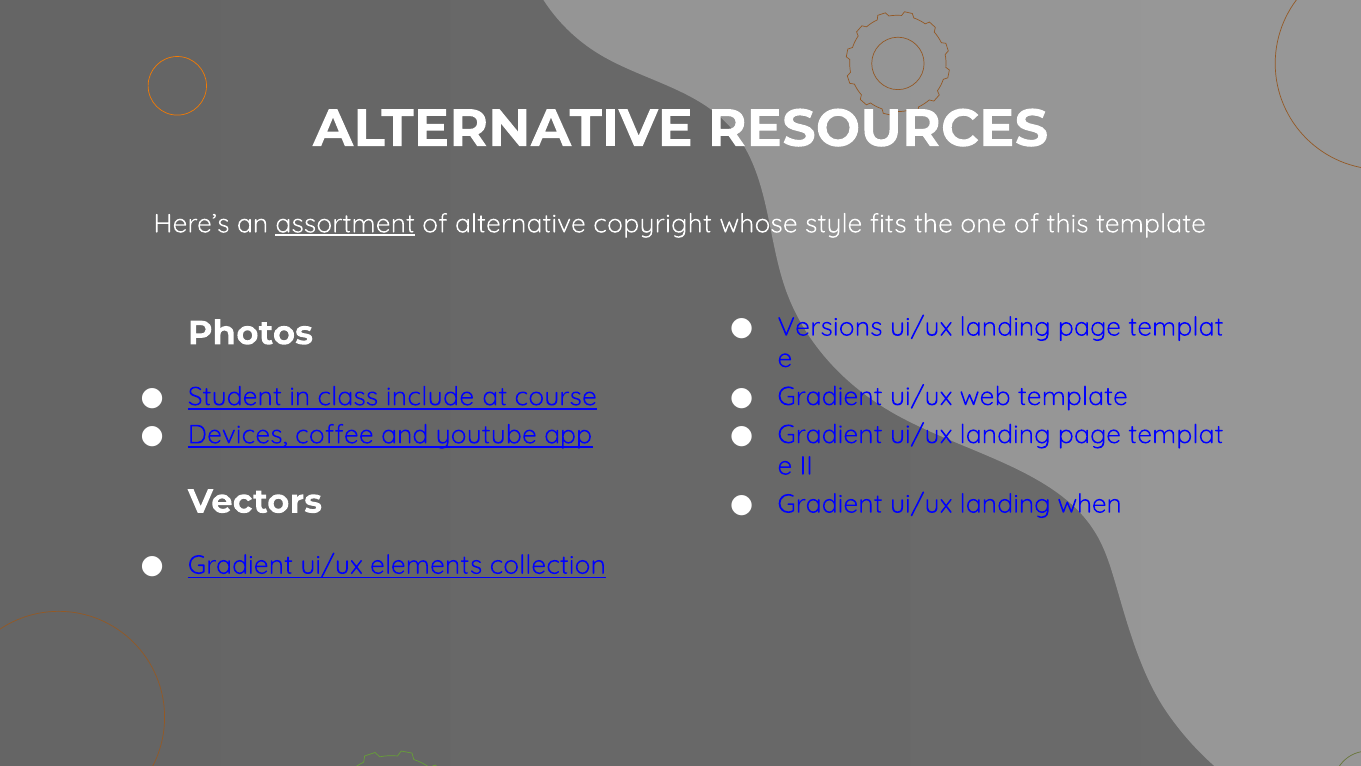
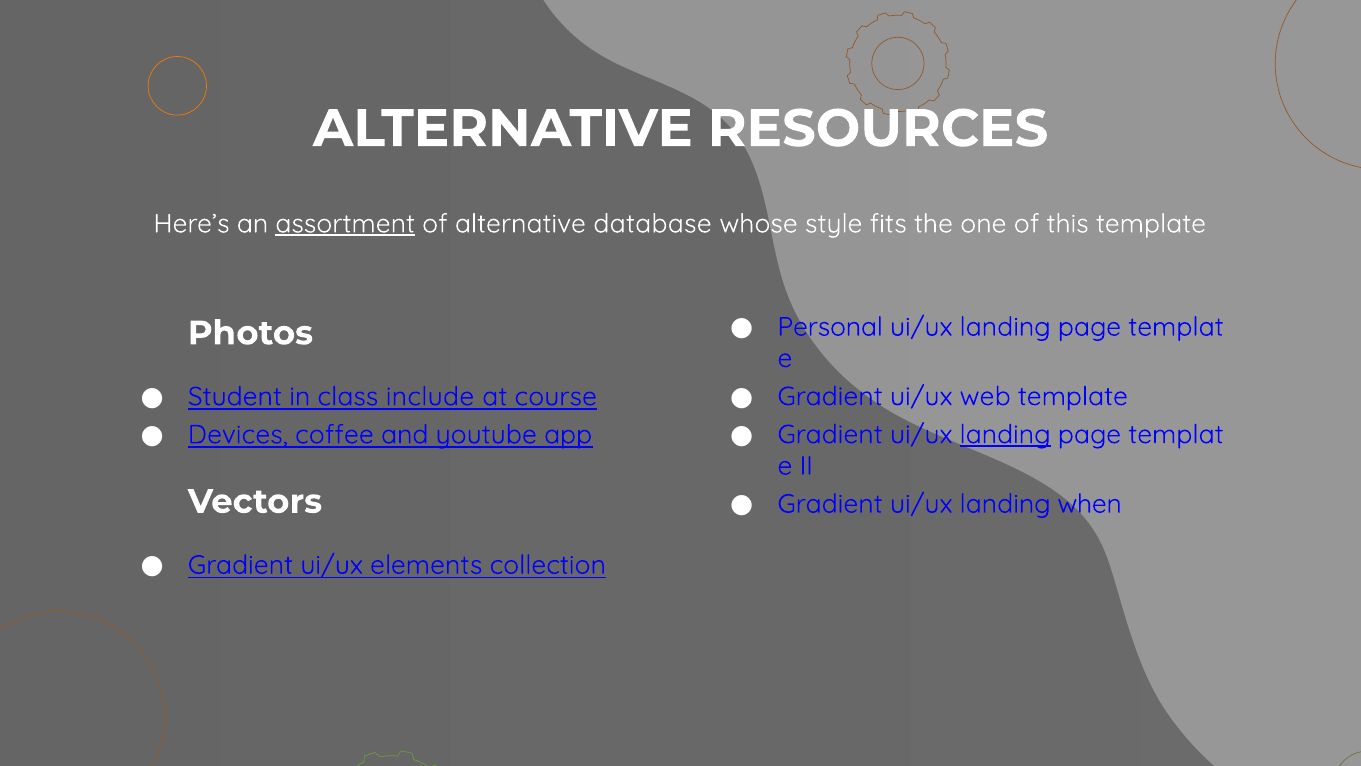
copyright: copyright -> database
Versions: Versions -> Personal
landing at (1005, 434) underline: none -> present
